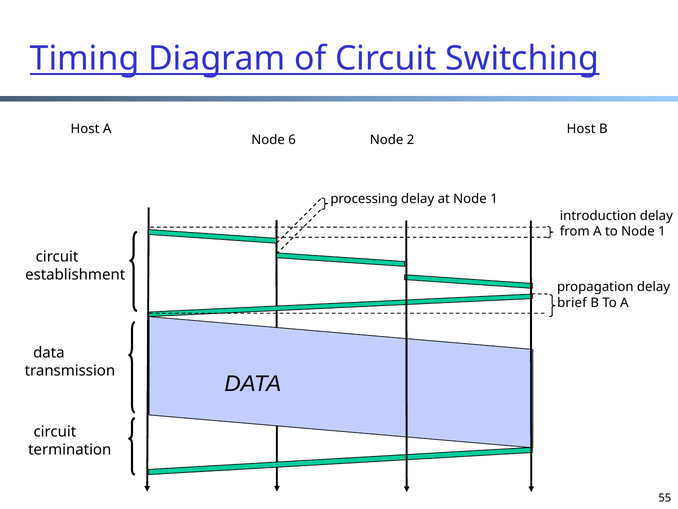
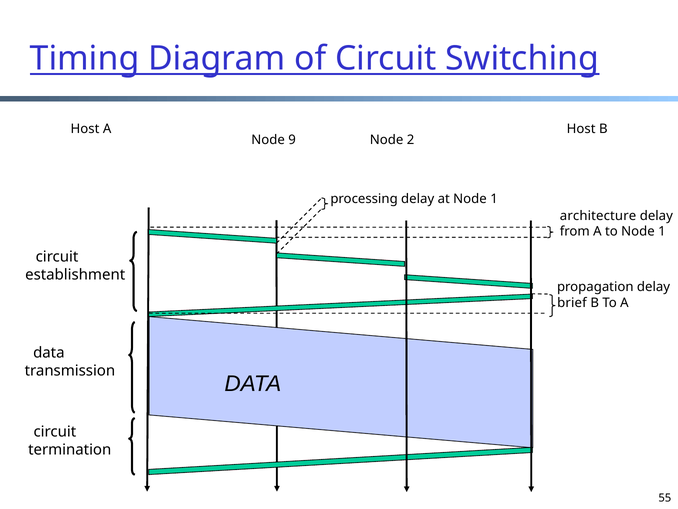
6: 6 -> 9
introduction: introduction -> architecture
